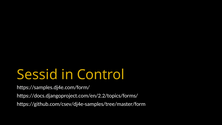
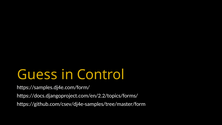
Sessid: Sessid -> Guess
